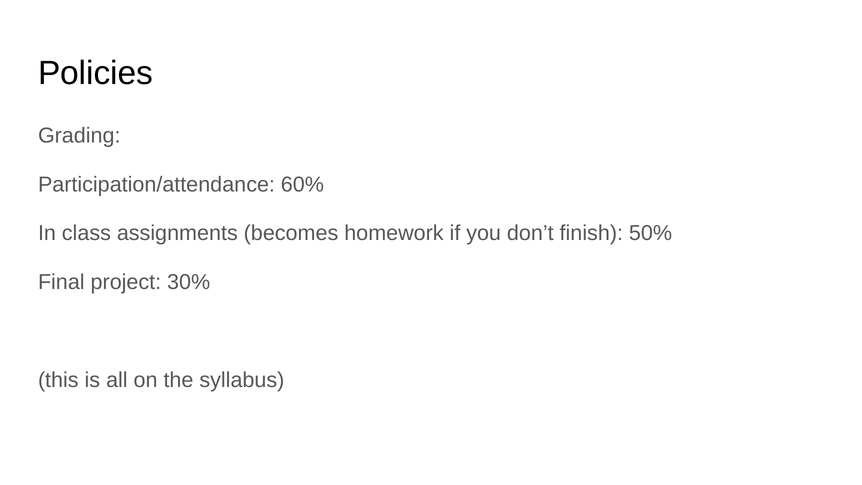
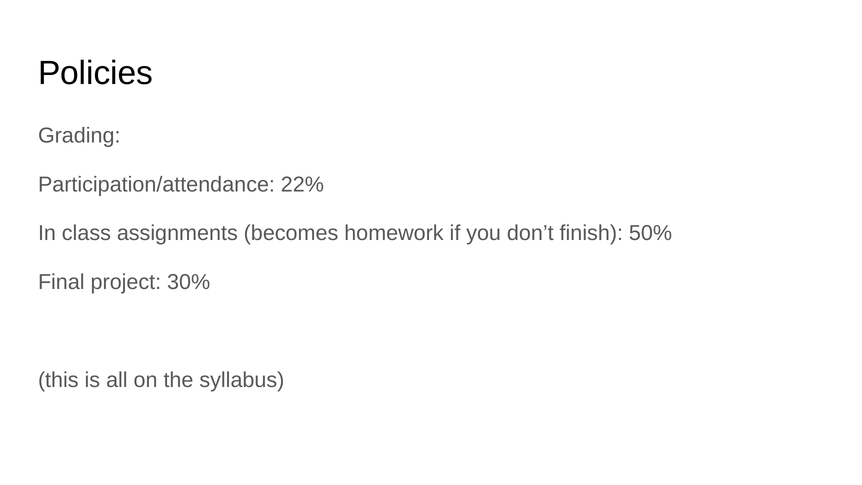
60%: 60% -> 22%
